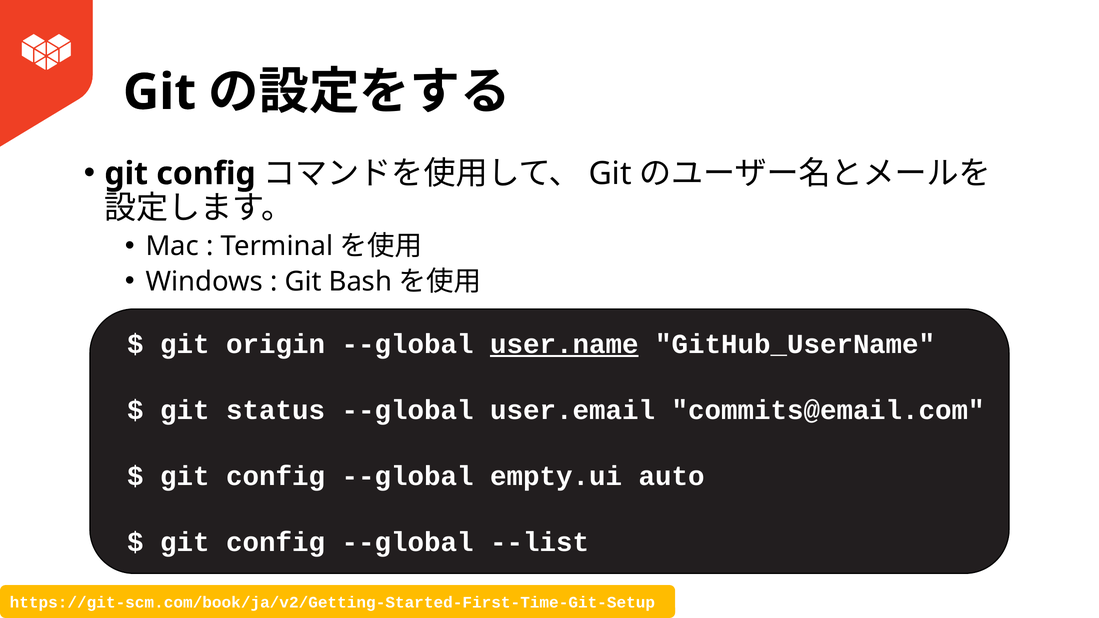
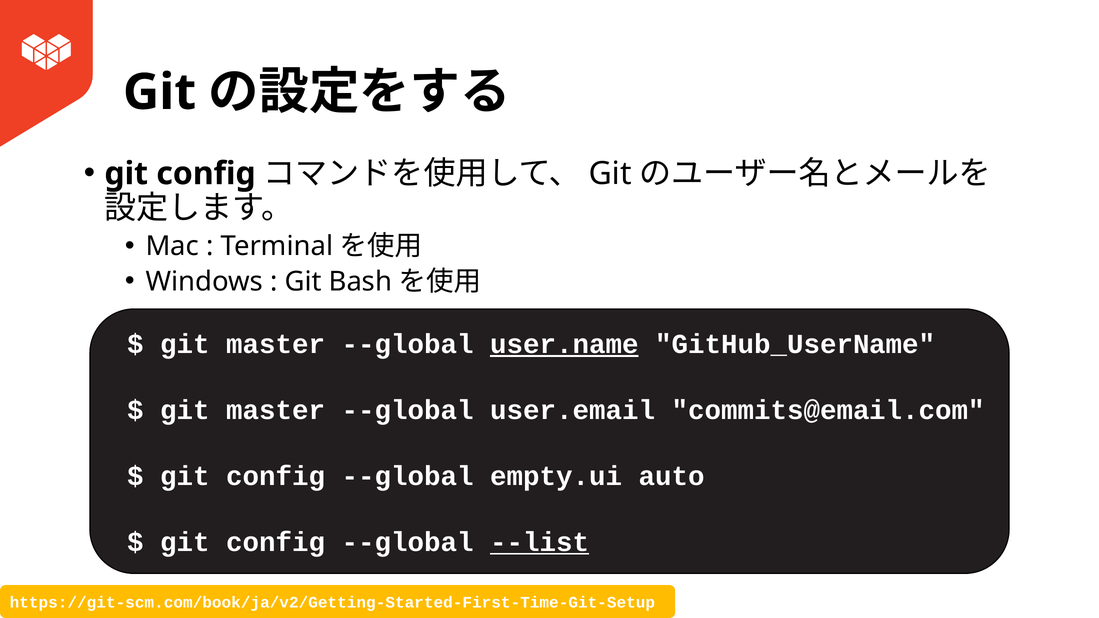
origin at (276, 344): origin -> master
status at (276, 410): status -> master
--list underline: none -> present
